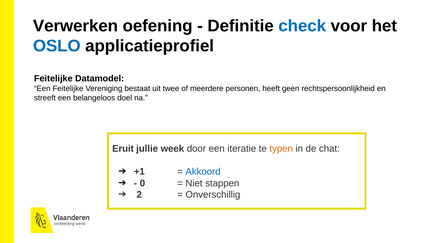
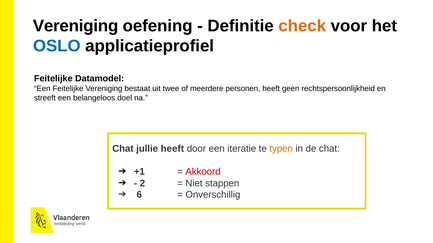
Verwerken at (75, 26): Verwerken -> Vereniging
check colour: blue -> orange
Eruit at (123, 149): Eruit -> Chat
jullie week: week -> heeft
Akkoord colour: blue -> red
0: 0 -> 2
2: 2 -> 6
